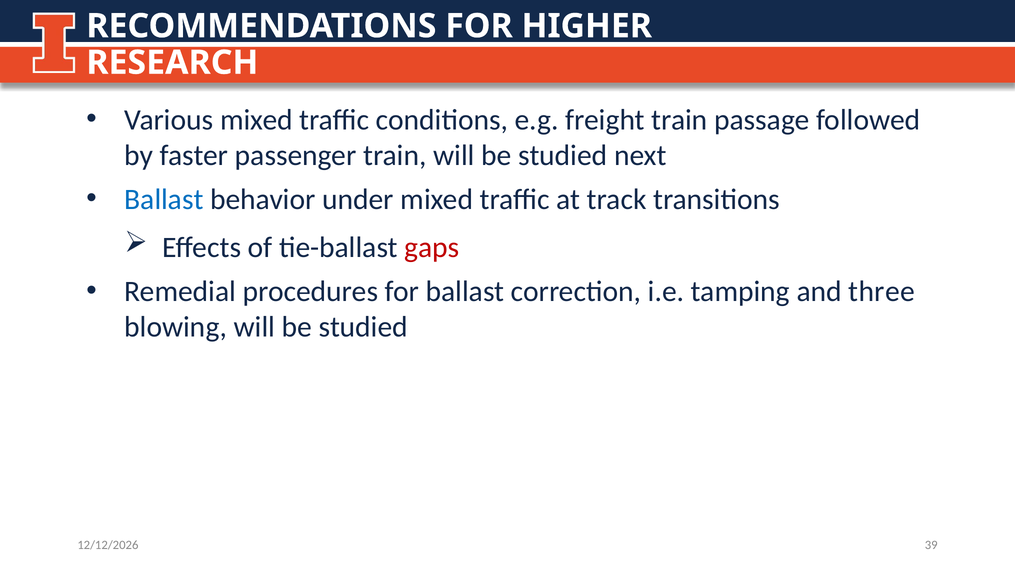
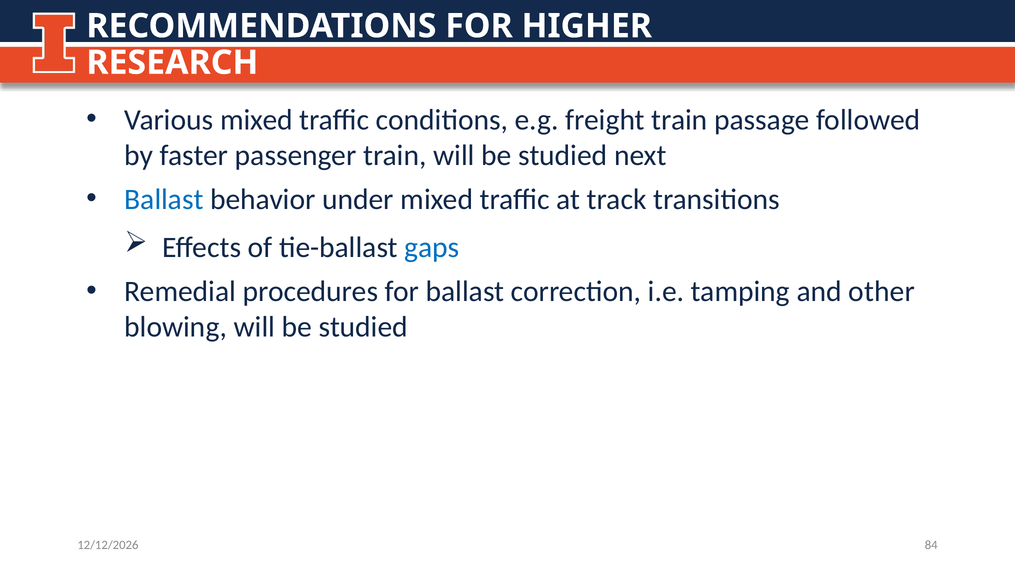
gaps colour: red -> blue
three: three -> other
39: 39 -> 84
